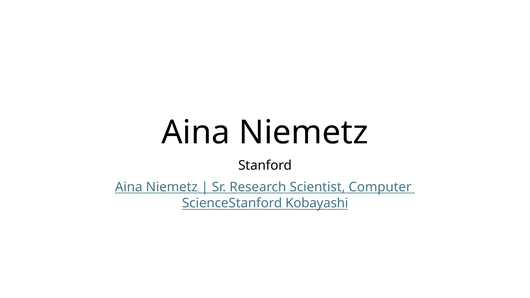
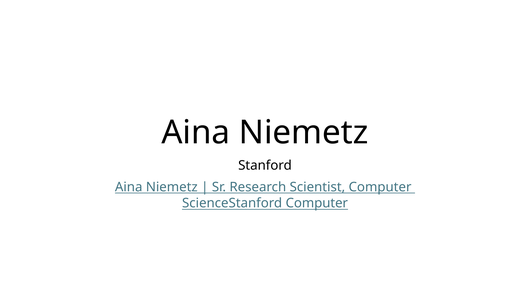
ScienceStanford Kobayashi: Kobayashi -> Computer
